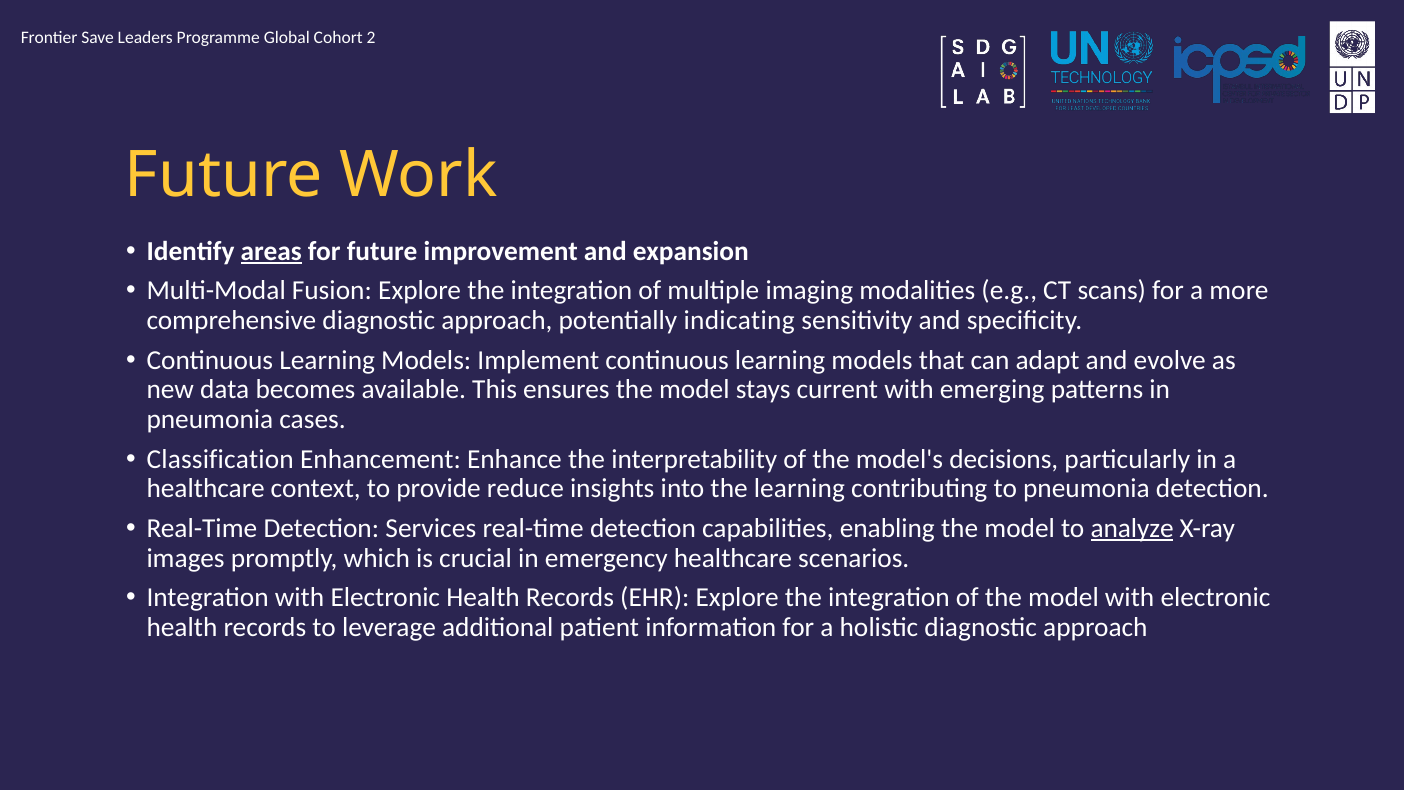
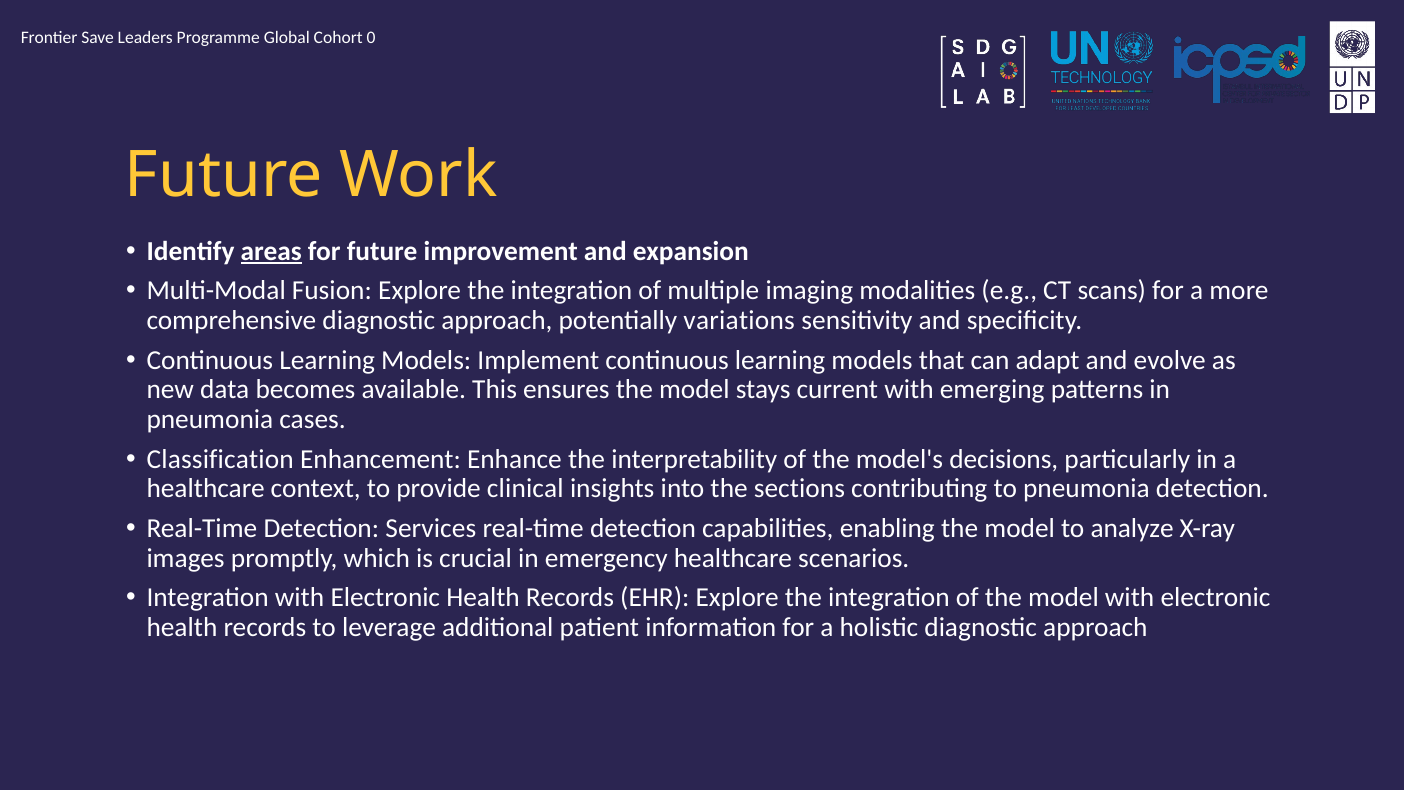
2: 2 -> 0
indicating: indicating -> variations
reduce: reduce -> clinical
the learning: learning -> sections
analyze underline: present -> none
